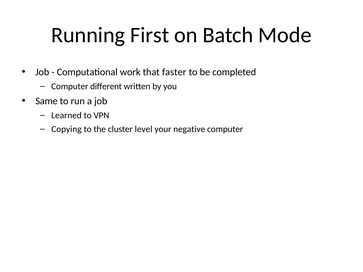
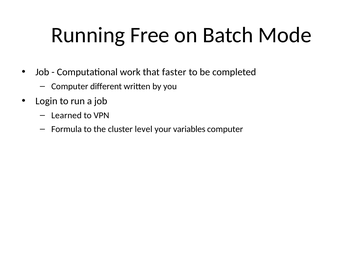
First: First -> Free
Same: Same -> Login
Copying: Copying -> Formula
negative: negative -> variables
